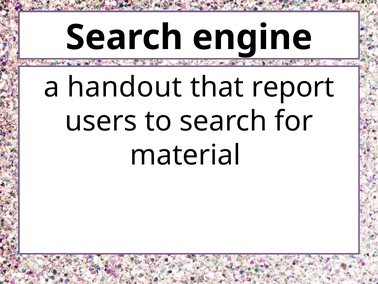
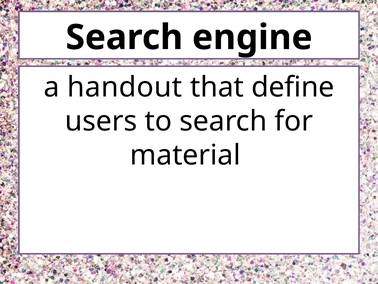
report: report -> define
